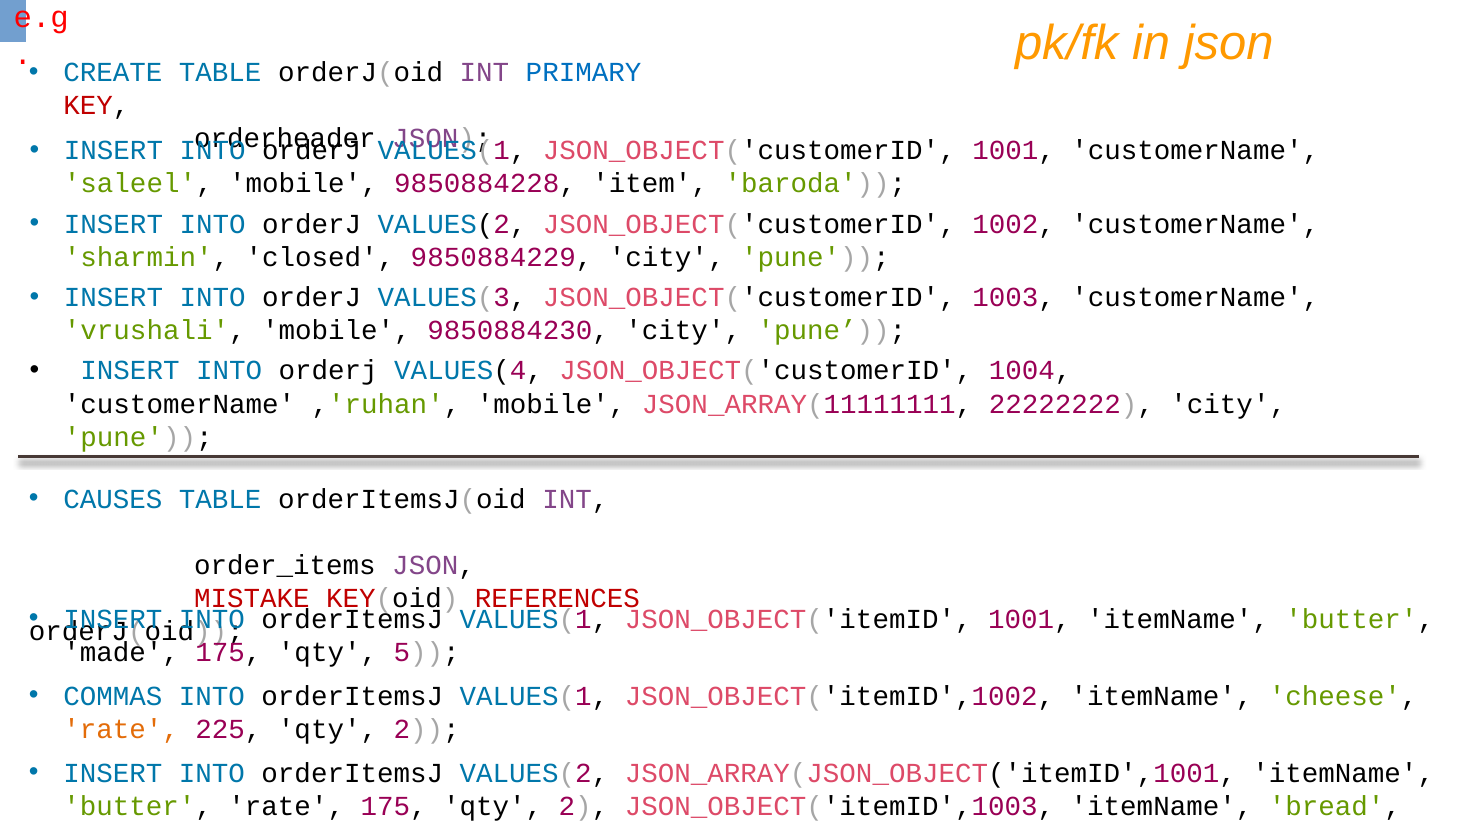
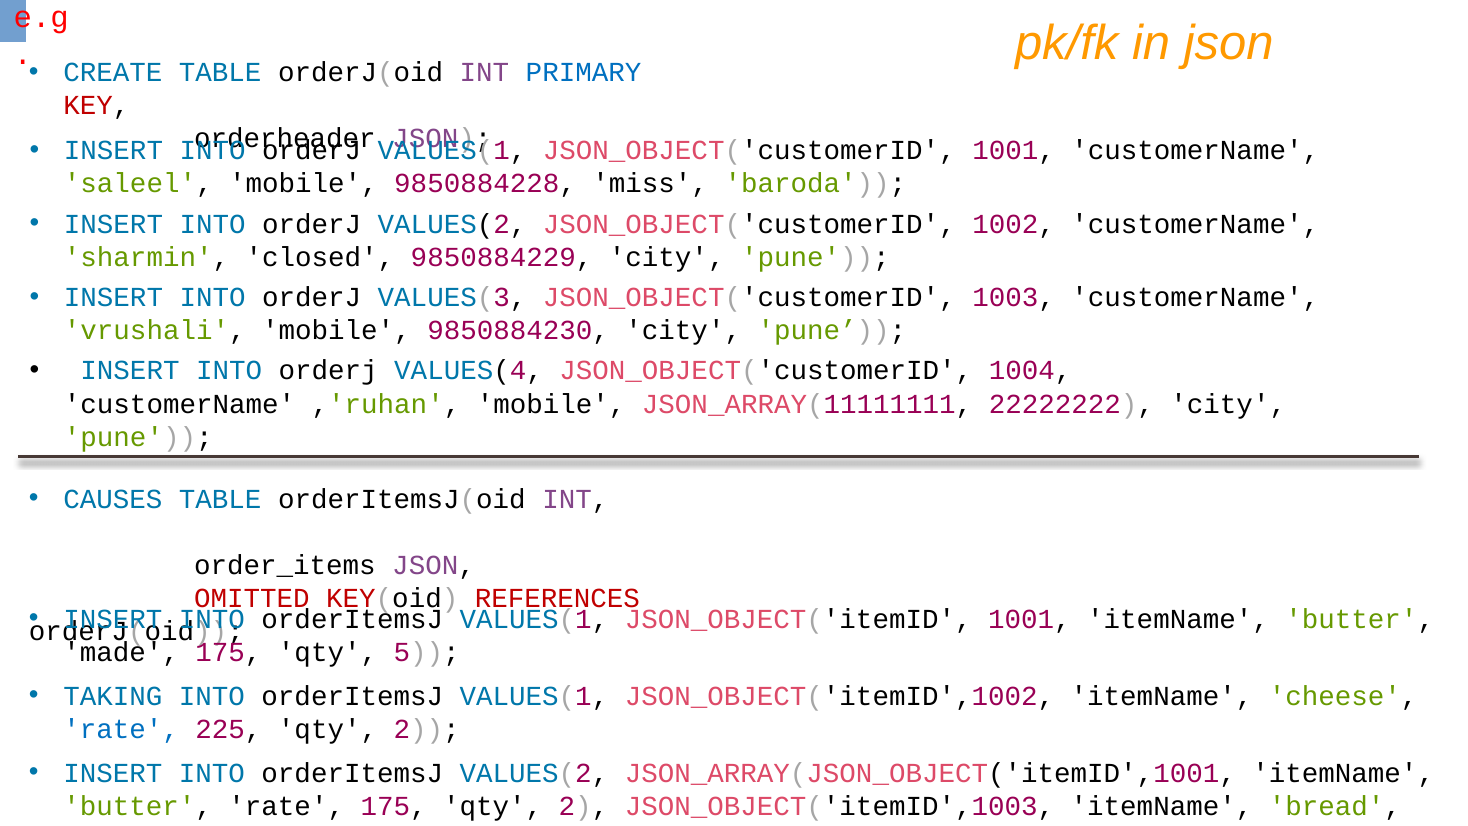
item: item -> miss
MISTAKE: MISTAKE -> OMITTED
COMMAS: COMMAS -> TAKING
rate at (121, 729) colour: orange -> blue
